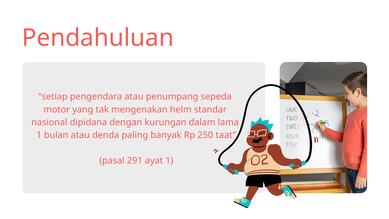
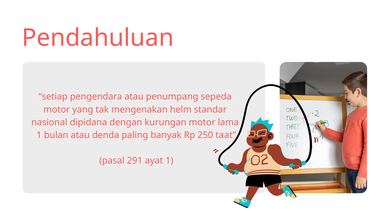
kurungan dalam: dalam -> motor
